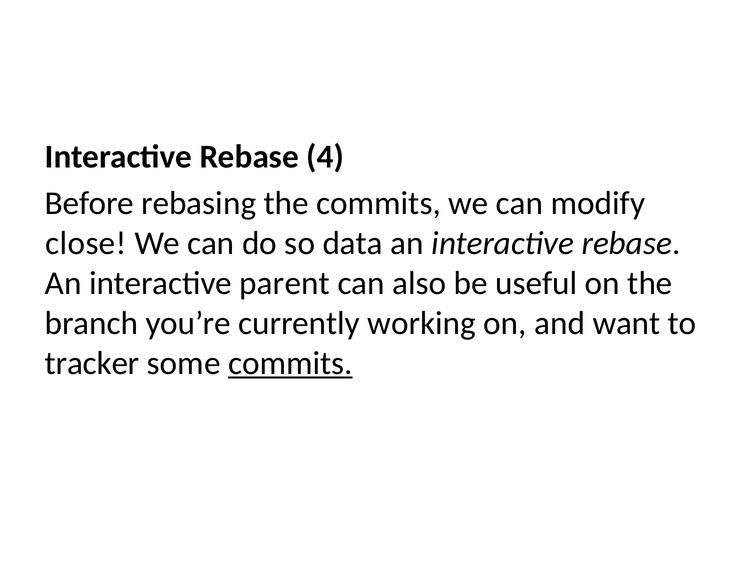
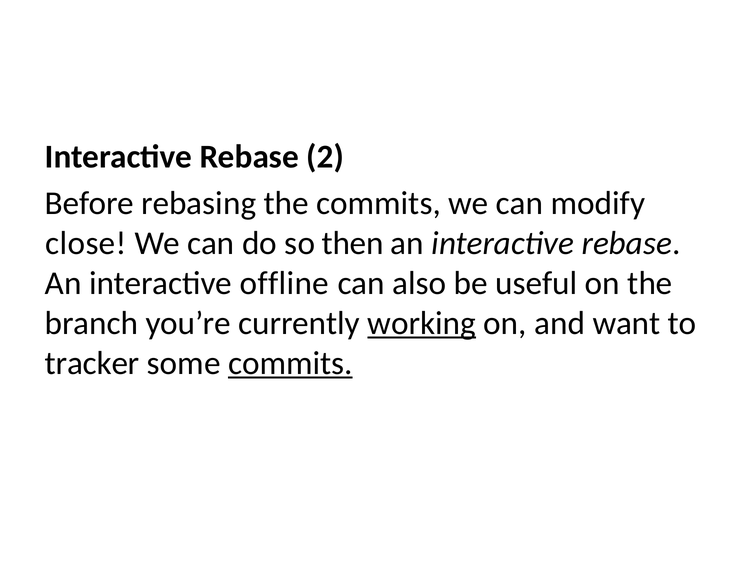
4: 4 -> 2
data: data -> then
parent: parent -> offline
working underline: none -> present
